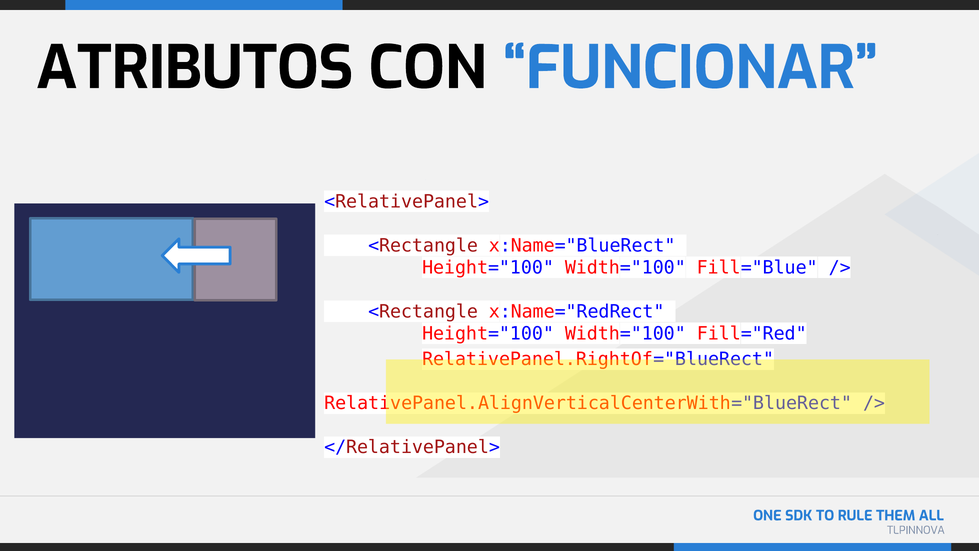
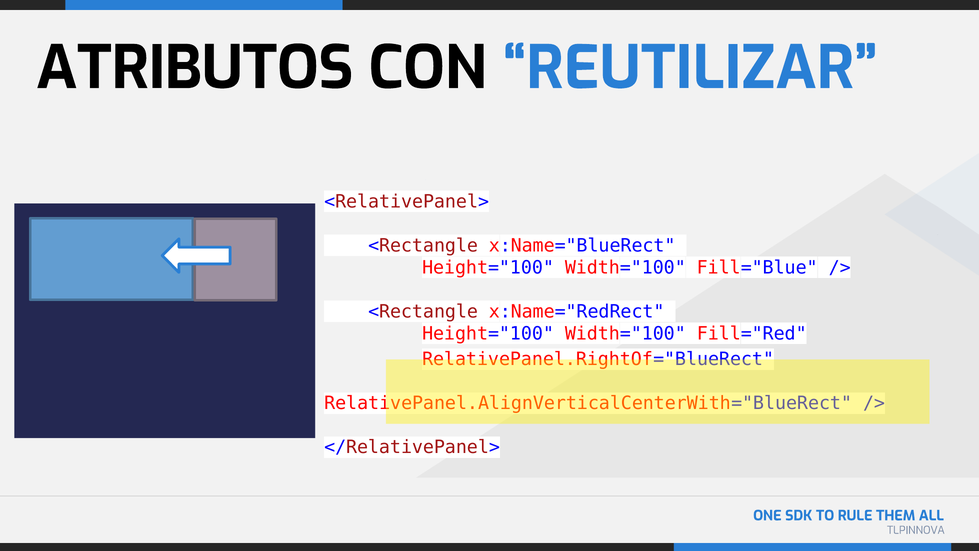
FUNCIONAR: FUNCIONAR -> REUTILIZAR
